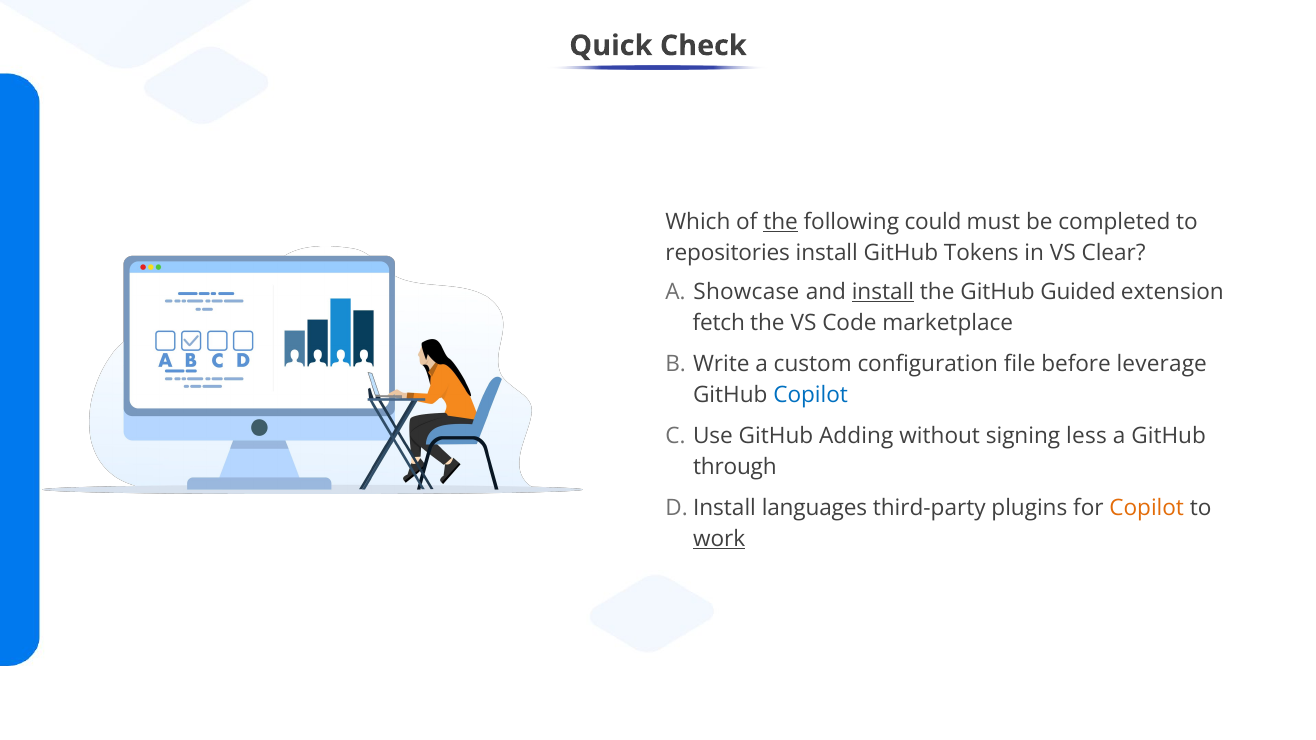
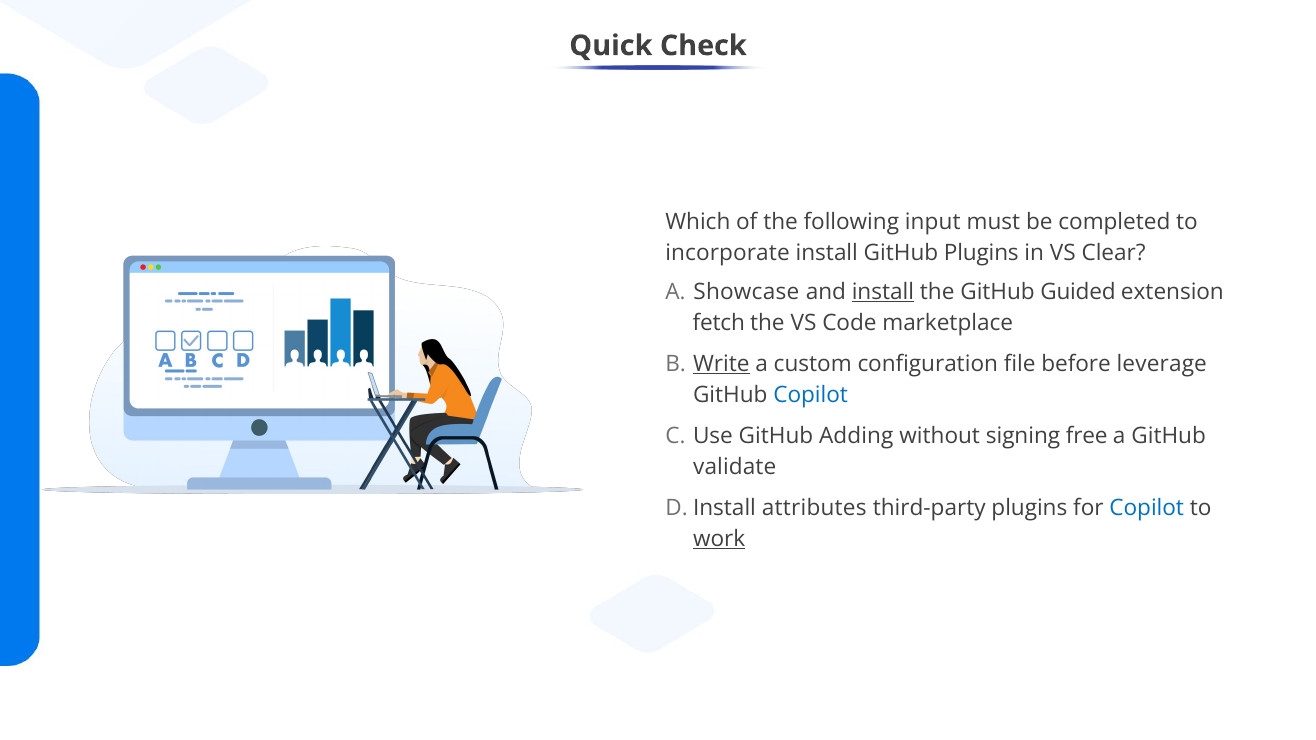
the at (781, 222) underline: present -> none
could: could -> input
repositories: repositories -> incorporate
GitHub Tokens: Tokens -> Plugins
Write underline: none -> present
less: less -> free
through: through -> validate
languages: languages -> attributes
Copilot at (1147, 508) colour: orange -> blue
